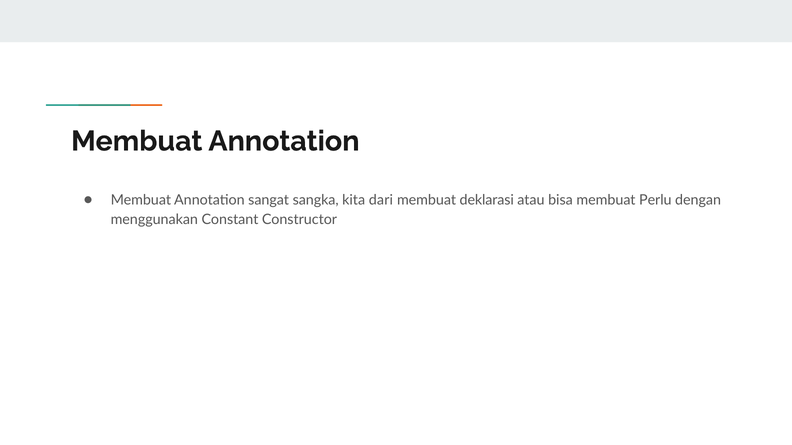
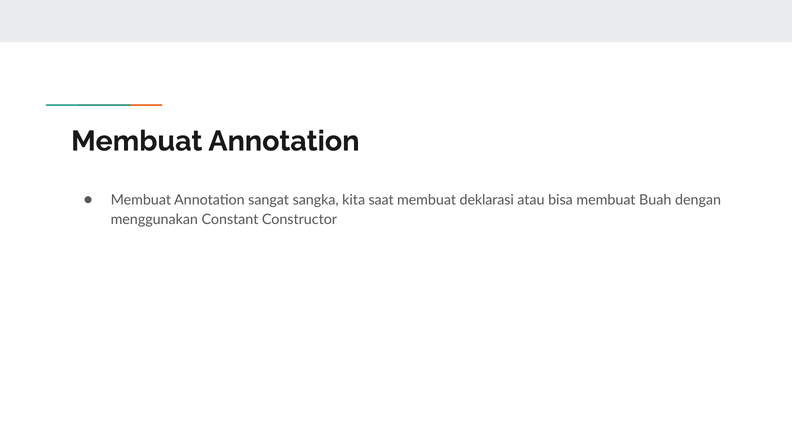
dari: dari -> saat
Perlu: Perlu -> Buah
